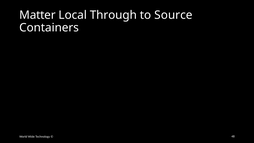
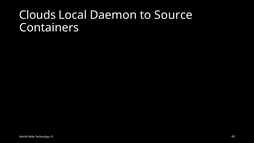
Matter: Matter -> Clouds
Through: Through -> Daemon
